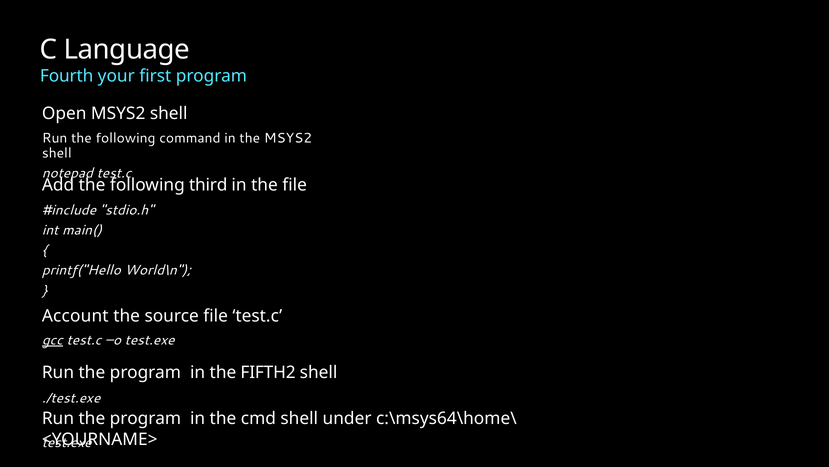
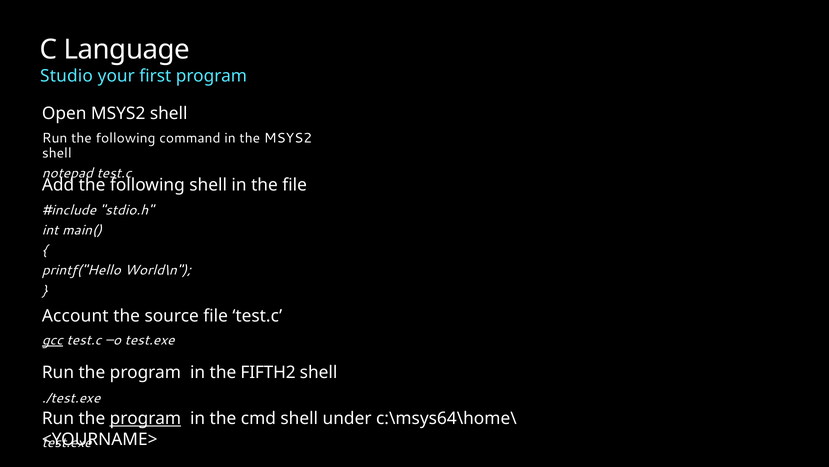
Fourth: Fourth -> Studio
following third: third -> shell
program at (145, 418) underline: none -> present
